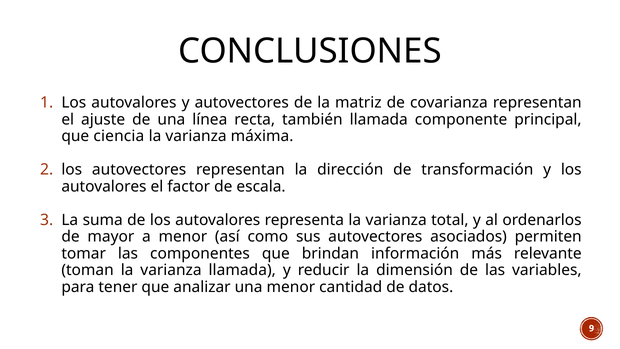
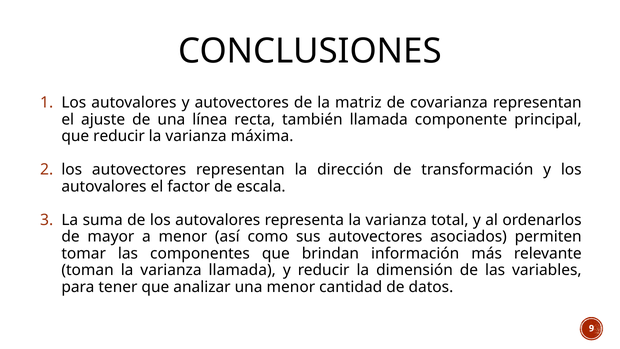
que ciencia: ciencia -> reducir
